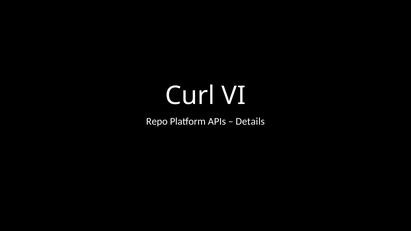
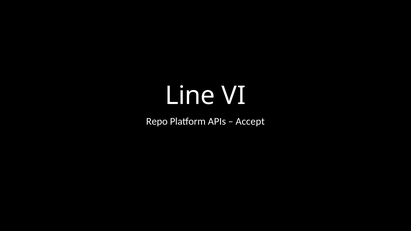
Curl: Curl -> Line
Details: Details -> Accept
